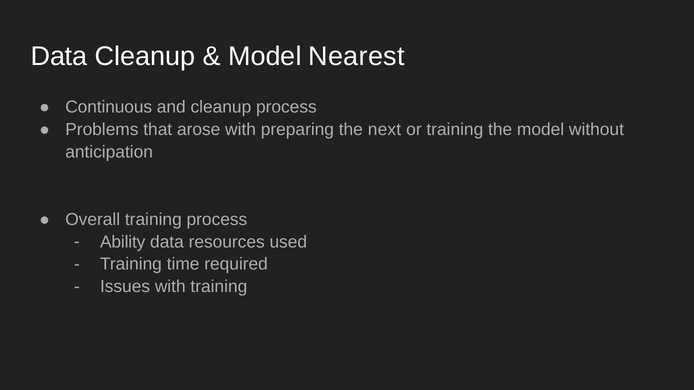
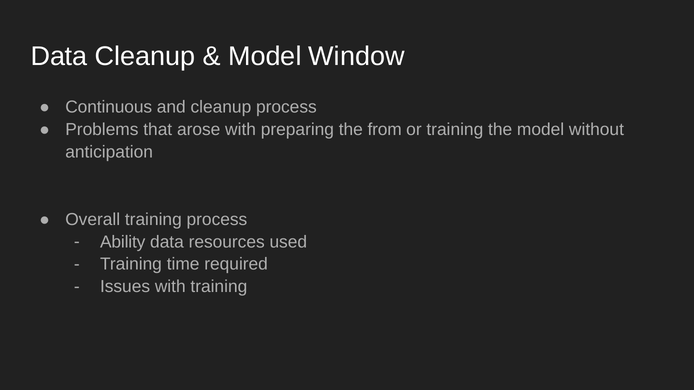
Nearest: Nearest -> Window
next: next -> from
